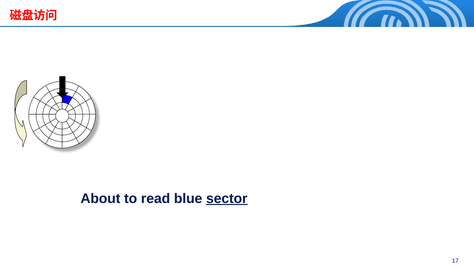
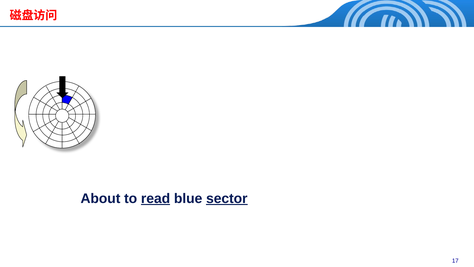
read underline: none -> present
